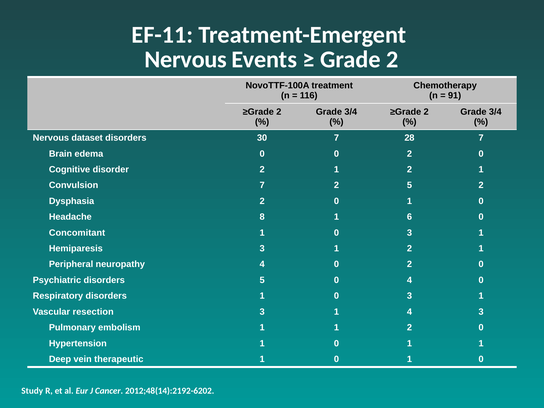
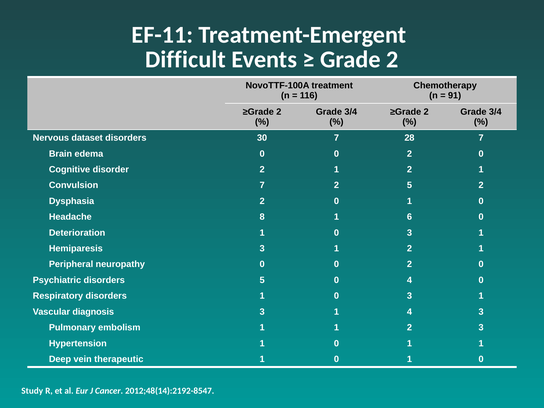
Nervous at (186, 60): Nervous -> Difficult
Concomitant: Concomitant -> Deterioration
neuropathy 4: 4 -> 0
resection: resection -> diagnosis
1 2 0: 0 -> 3
2012;48(14):2192-6202: 2012;48(14):2192-6202 -> 2012;48(14):2192-8547
